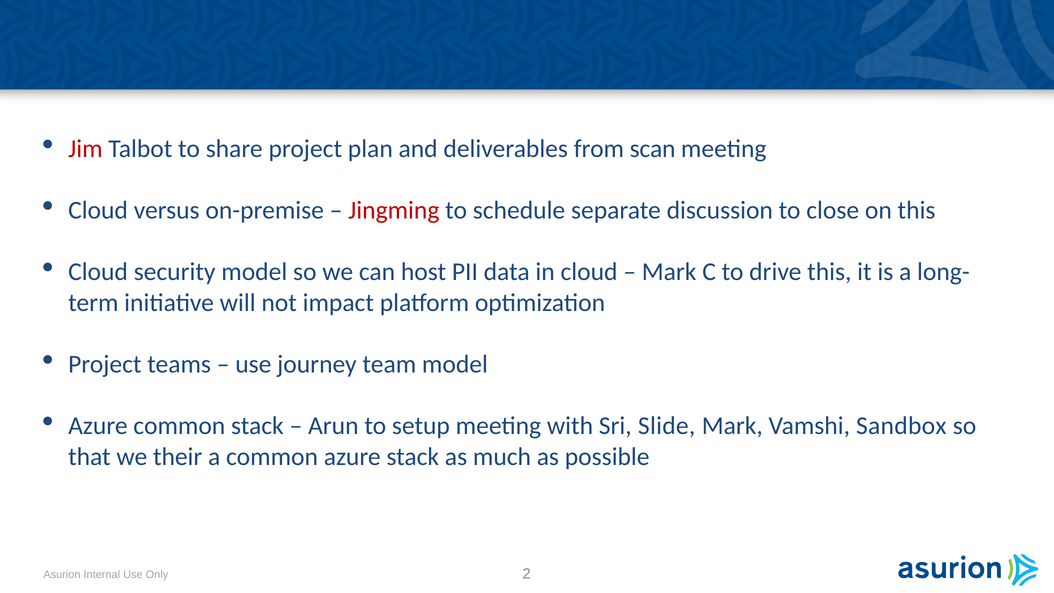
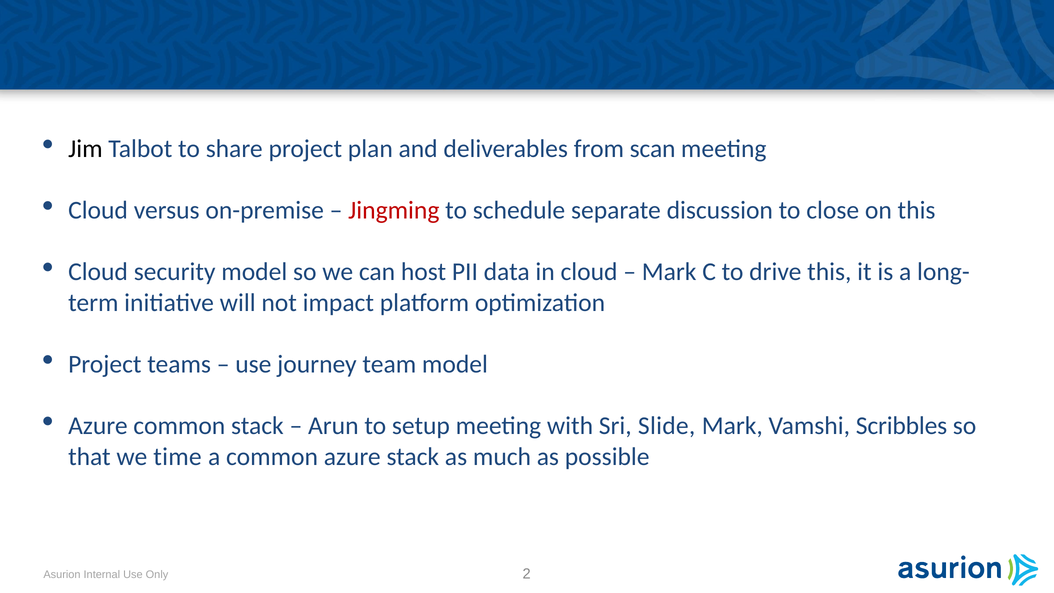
Jim colour: red -> black
Sandbox: Sandbox -> Scribbles
their: their -> time
